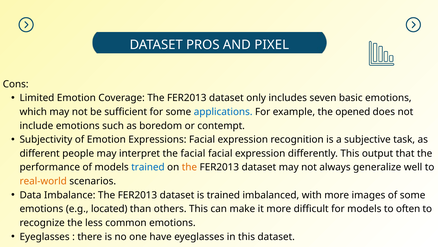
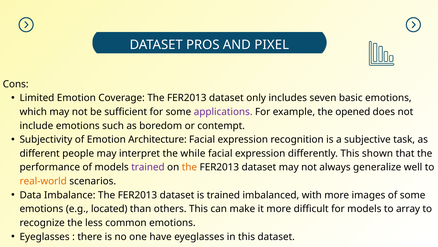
applications colour: blue -> purple
Expressions: Expressions -> Architecture
the facial: facial -> while
output: output -> shown
trained at (148, 167) colour: blue -> purple
often: often -> array
